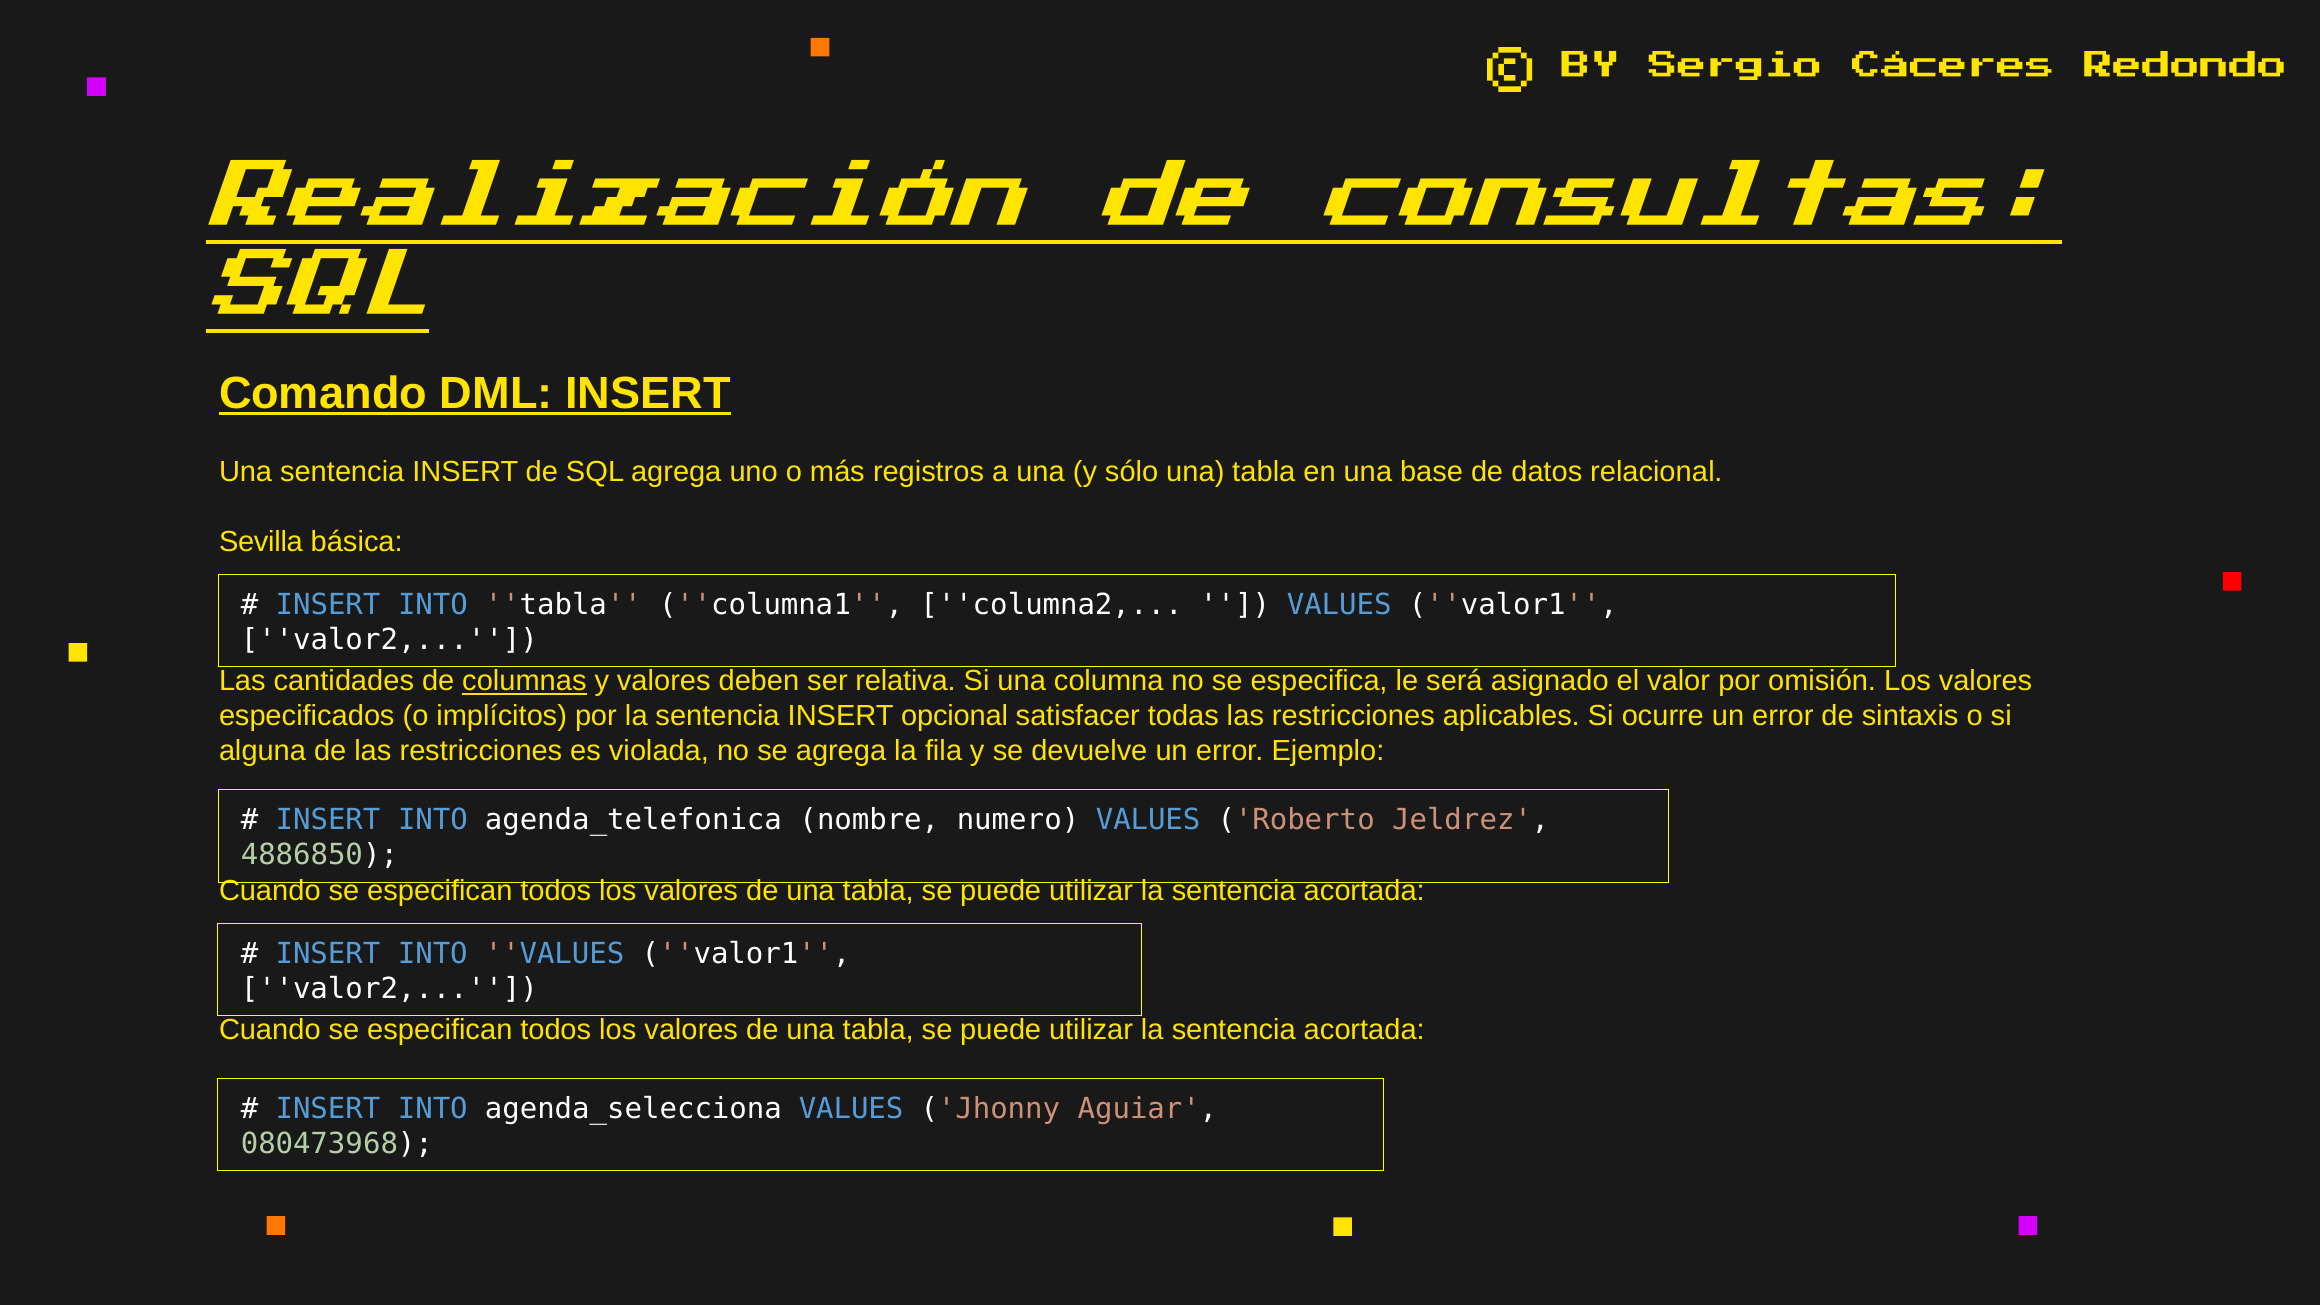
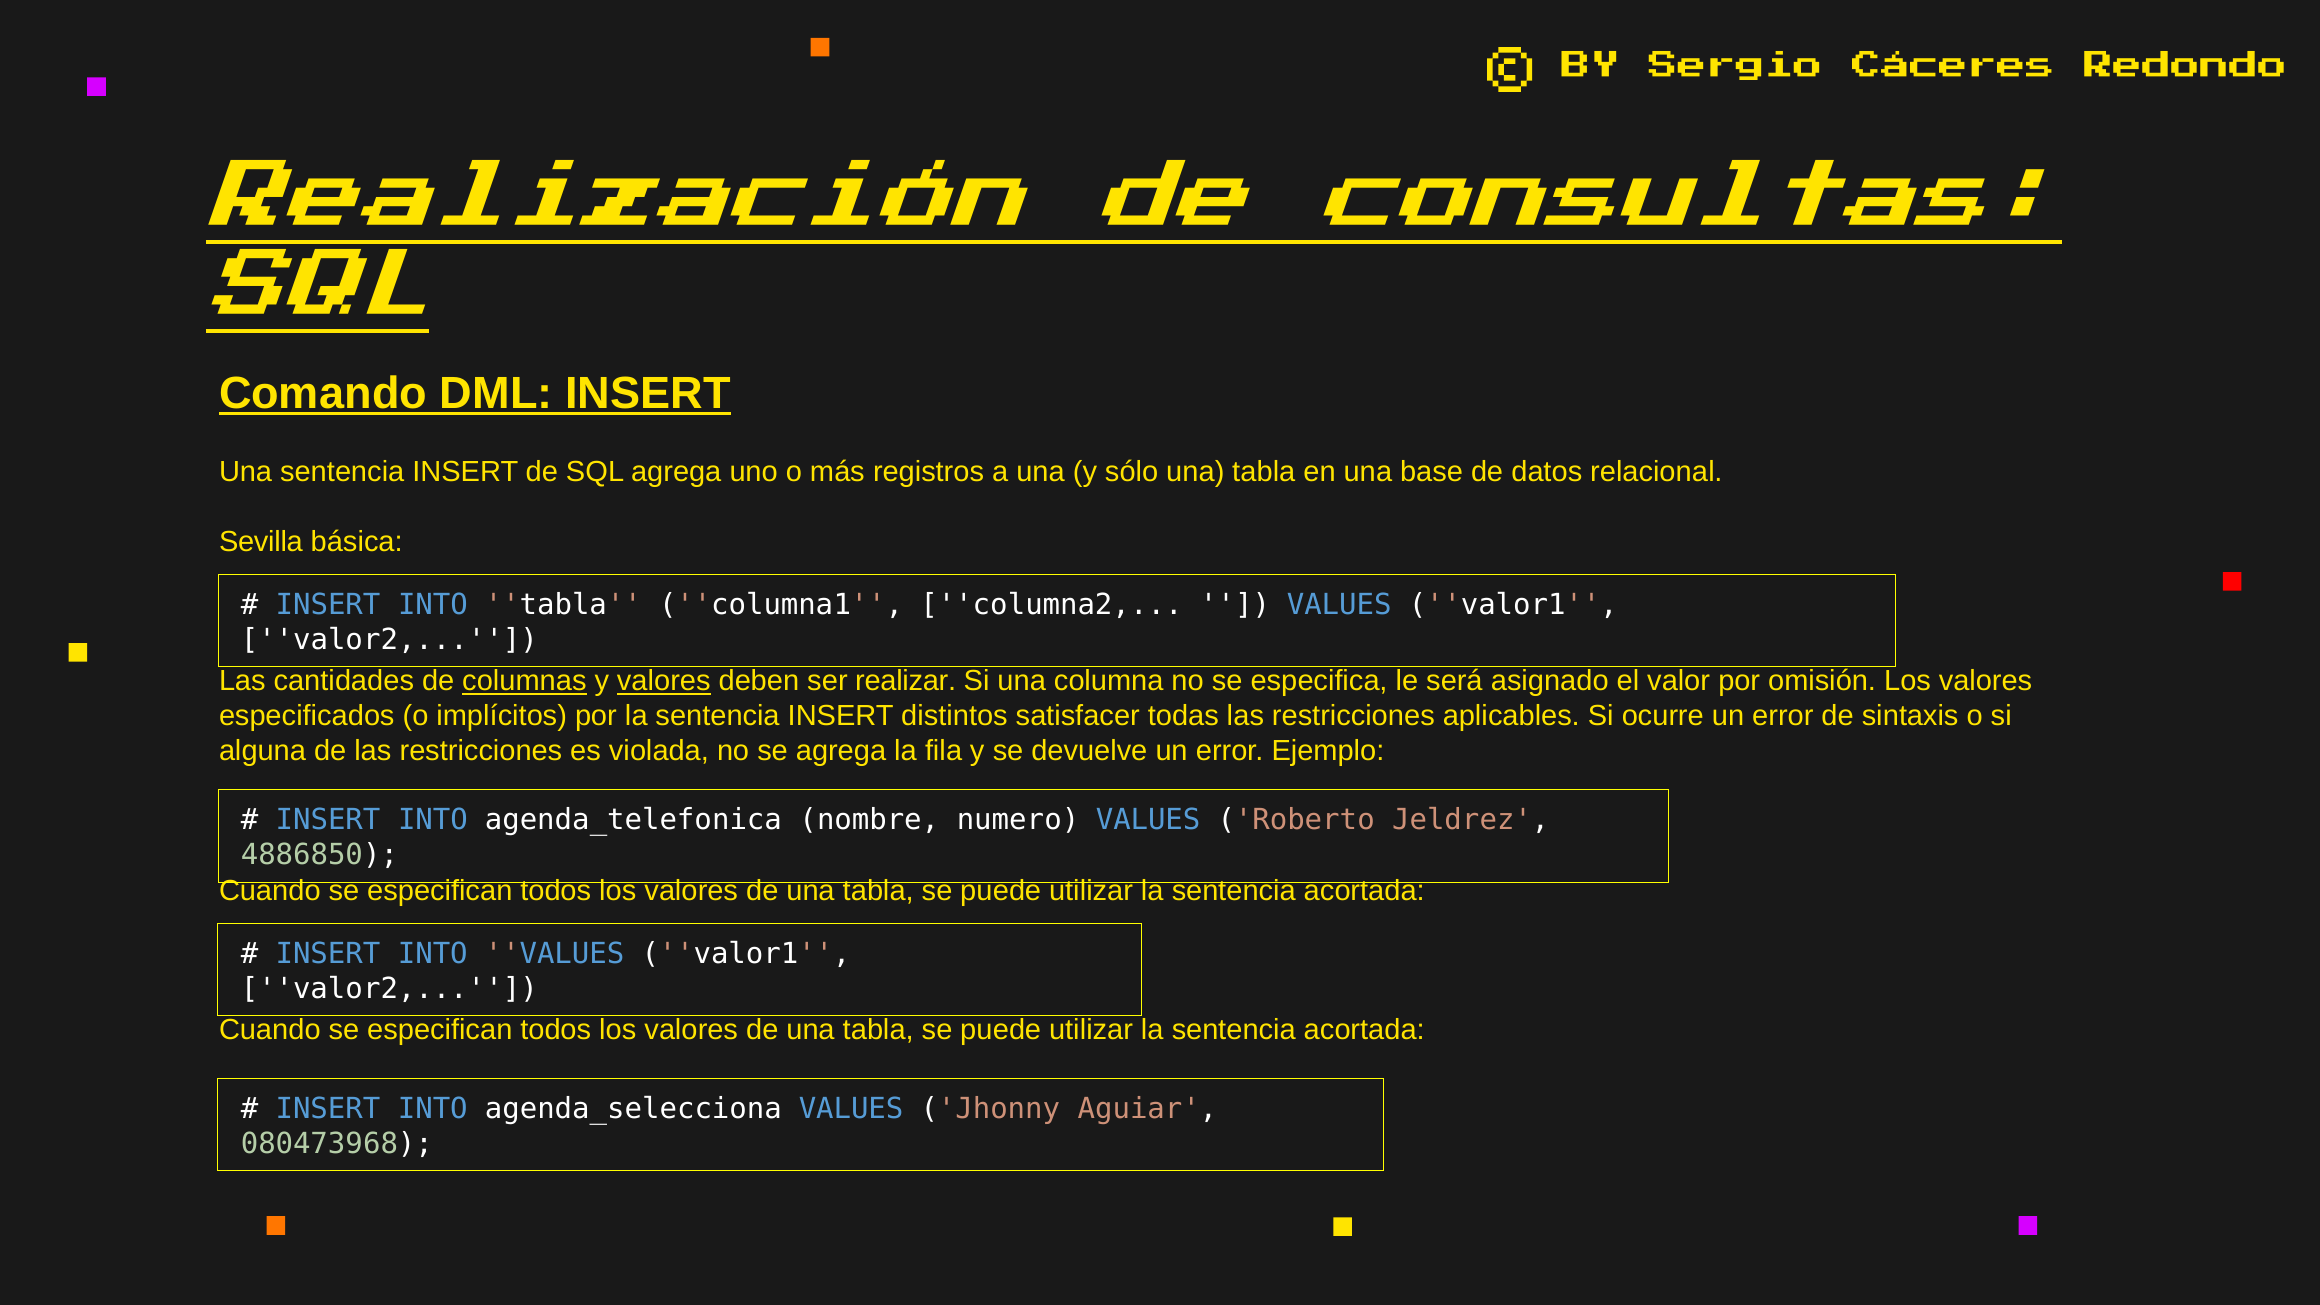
valores at (664, 681) underline: none -> present
relativa: relativa -> realizar
opcional: opcional -> distintos
